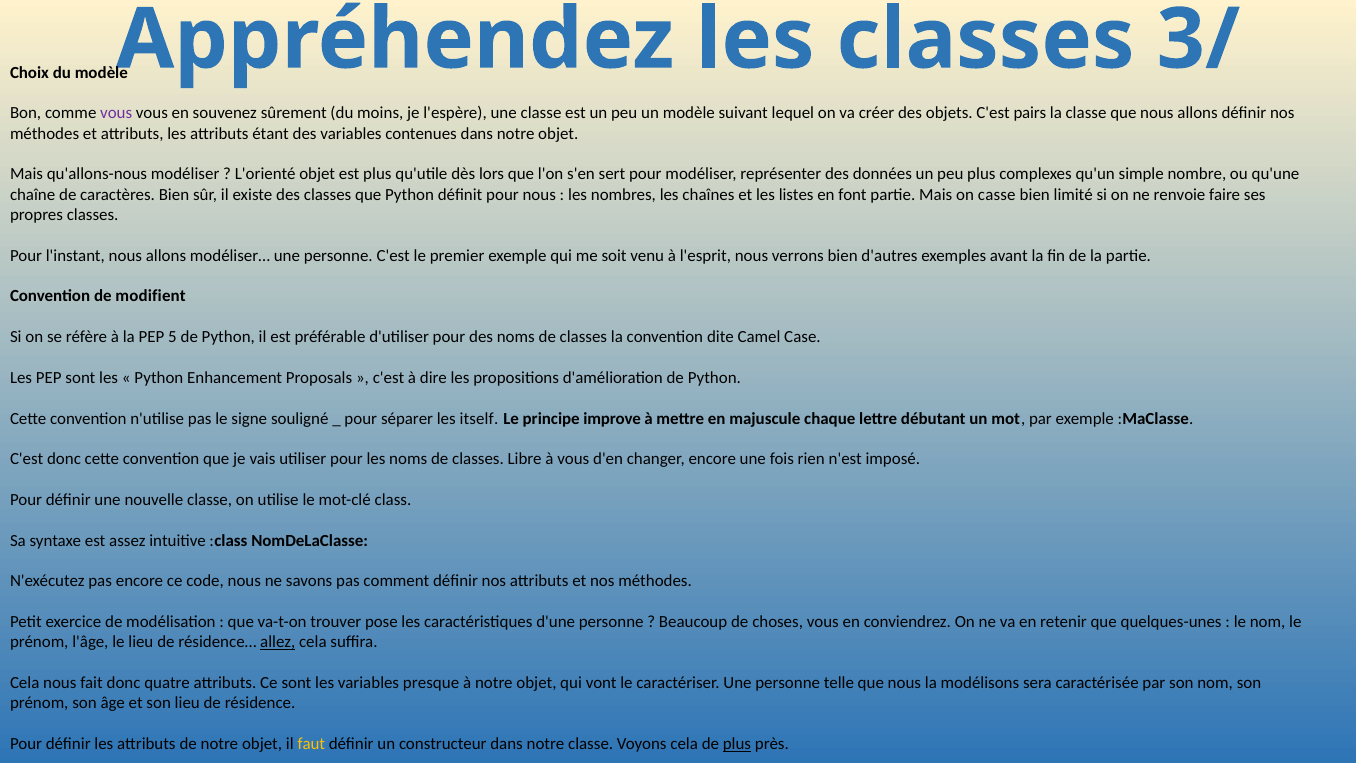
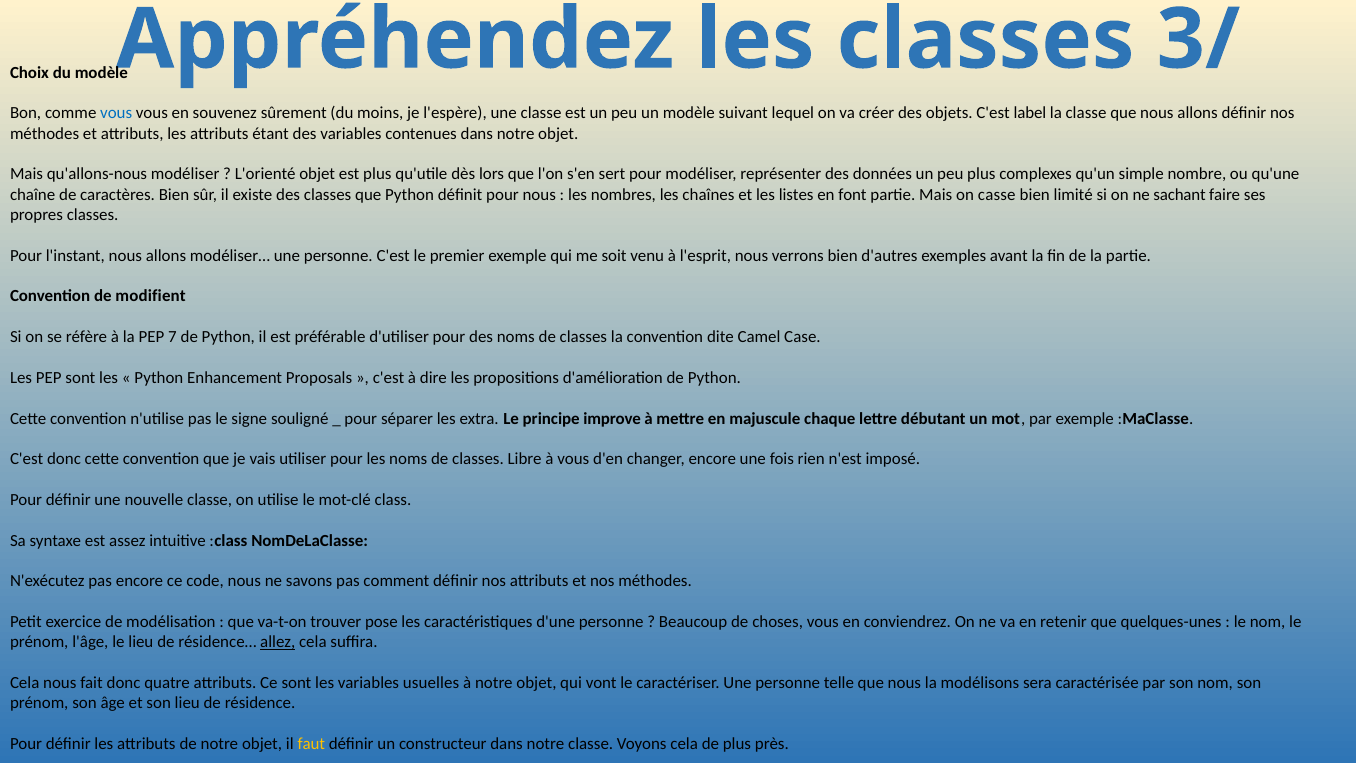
vous at (116, 113) colour: purple -> blue
pairs: pairs -> label
renvoie: renvoie -> sachant
5: 5 -> 7
itself: itself -> extra
presque: presque -> usuelles
plus at (737, 744) underline: present -> none
